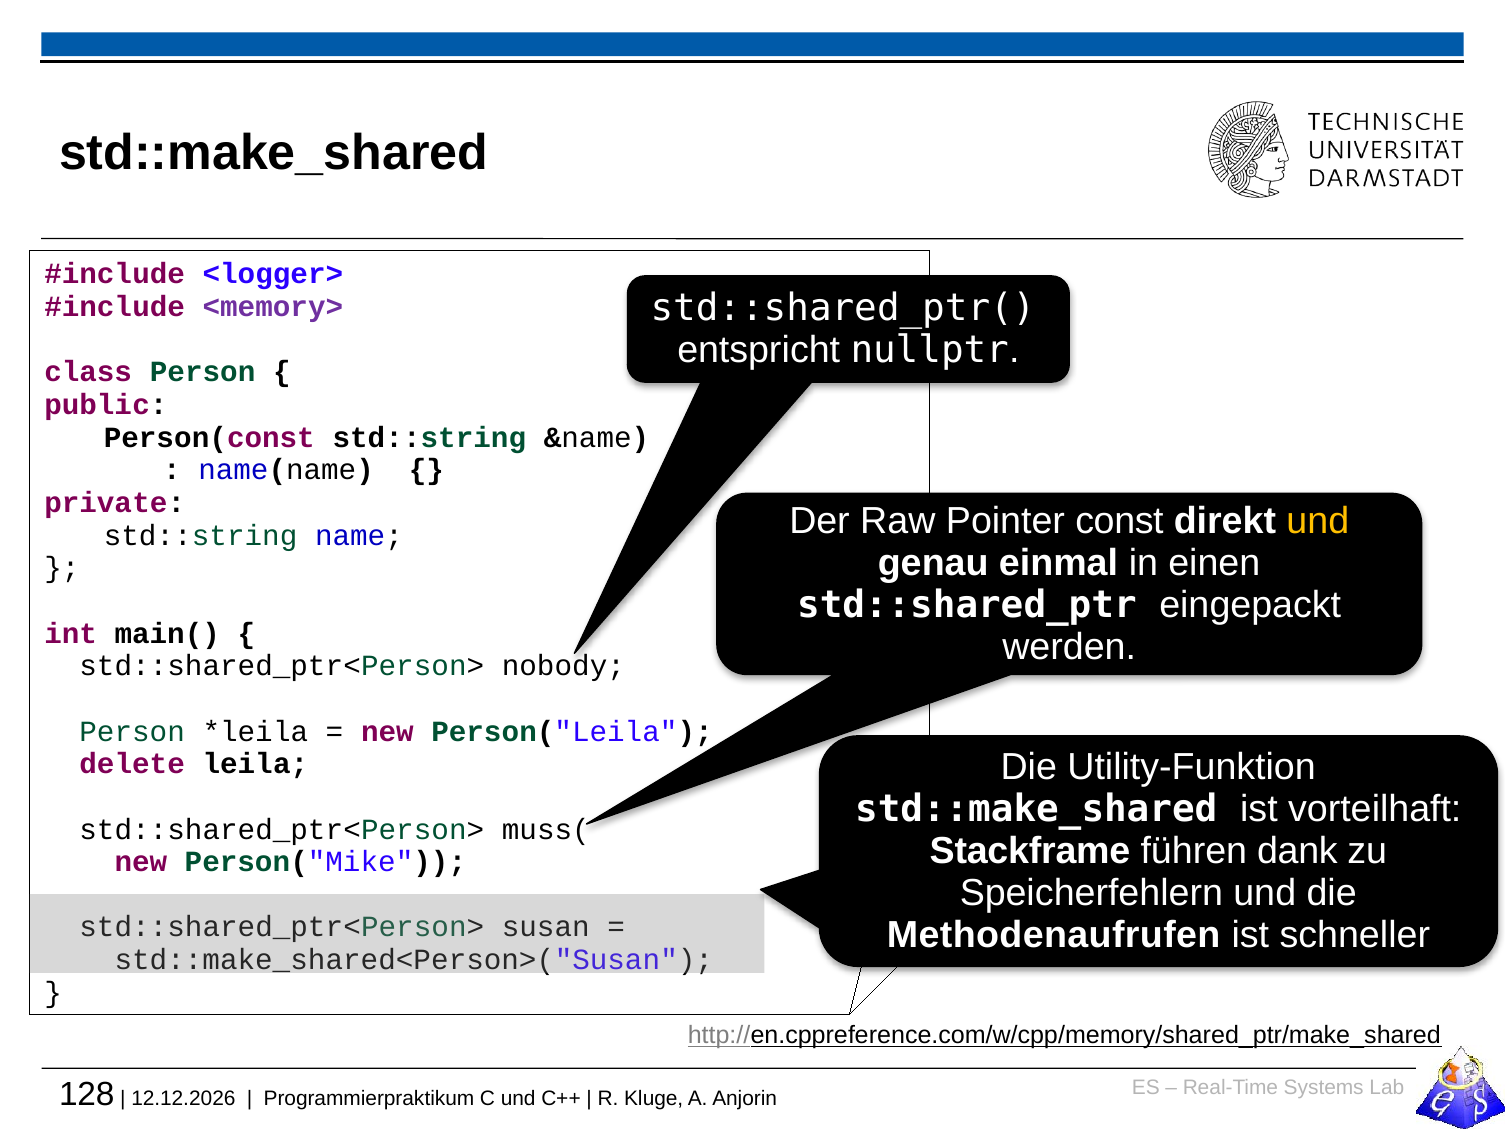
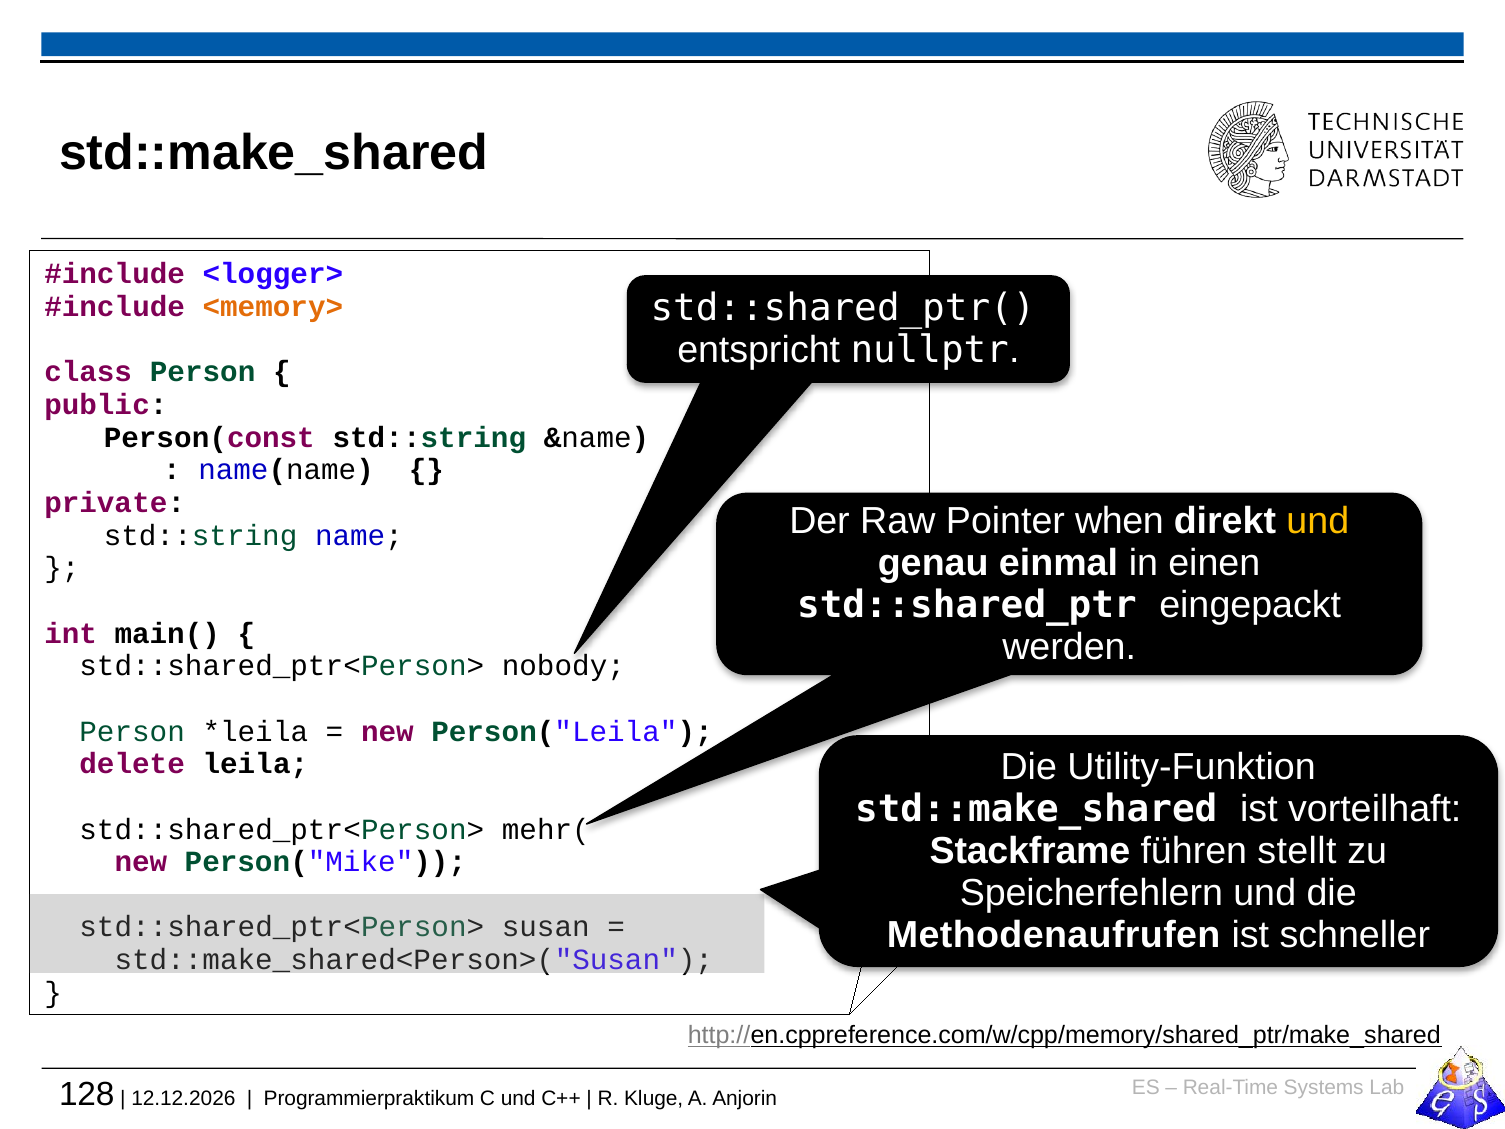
<memory> colour: purple -> orange
const: const -> when
muss(: muss( -> mehr(
dank: dank -> stellt
